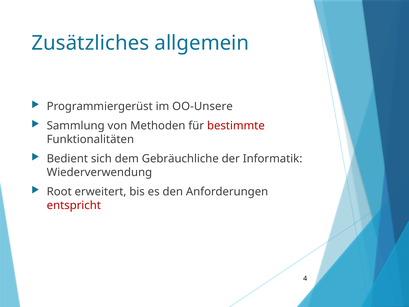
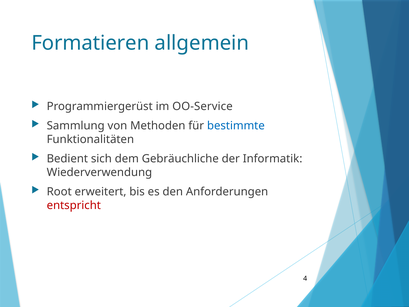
Zusätzliches: Zusätzliches -> Formatieren
OO-Unsere: OO-Unsere -> OO-Service
bestimmte colour: red -> blue
